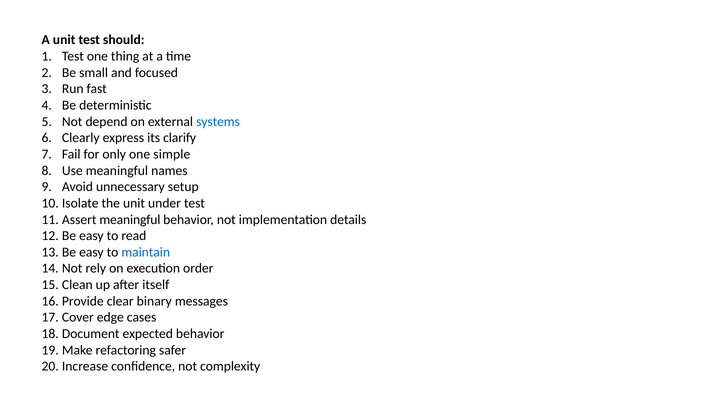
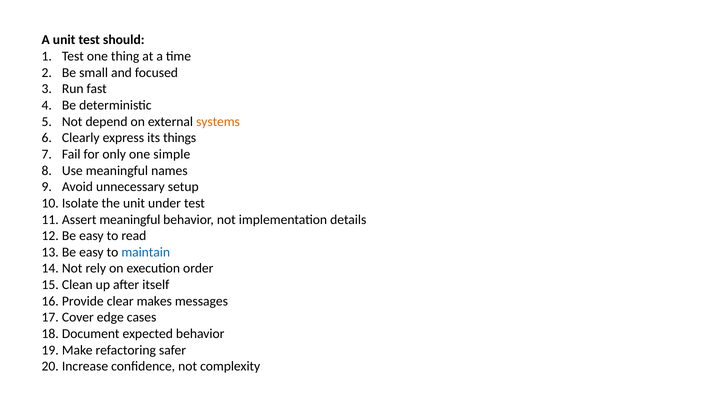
systems colour: blue -> orange
clarify: clarify -> things
binary: binary -> makes
